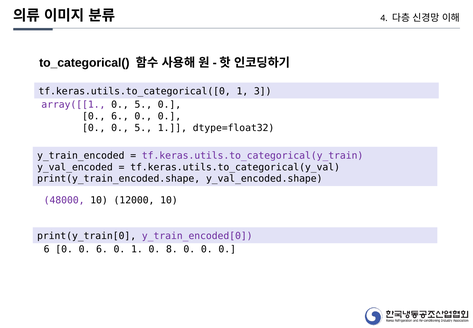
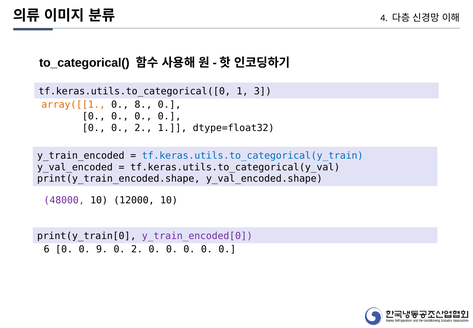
array([[1 colour: purple -> orange
5 at (143, 104): 5 -> 8
6 at (120, 116): 6 -> 0
0 0 5: 5 -> 2
tf.keras.utils.to_categorical(y_train colour: purple -> blue
6 0 0 6: 6 -> 9
1 at (137, 249): 1 -> 2
8 at (172, 249): 8 -> 0
